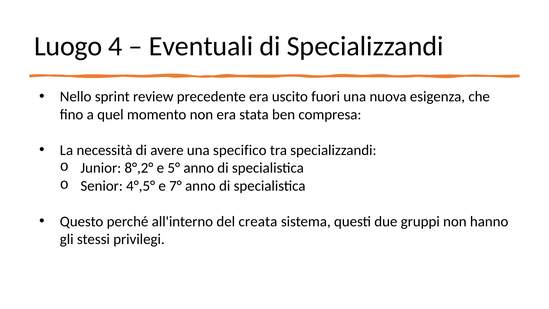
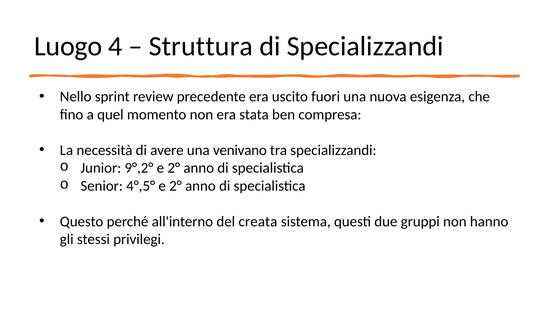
Eventuali: Eventuali -> Struttura
specifico: specifico -> venivano
8°,2°: 8°,2° -> 9°,2°
5° at (174, 168): 5° -> 2°
4°,5° e 7°: 7° -> 2°
